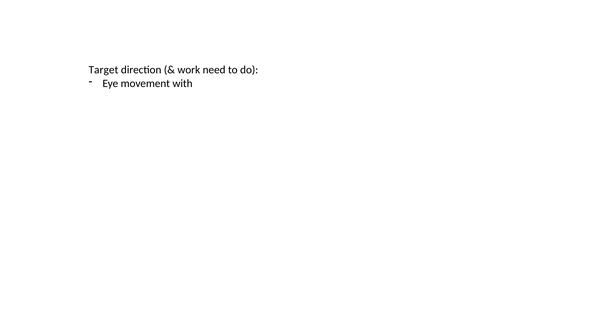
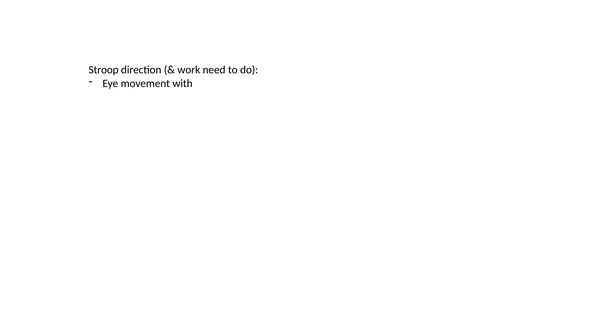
Target: Target -> Stroop
